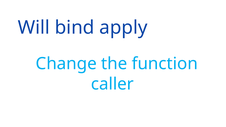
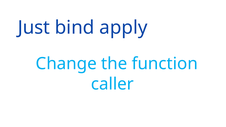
Will: Will -> Just
